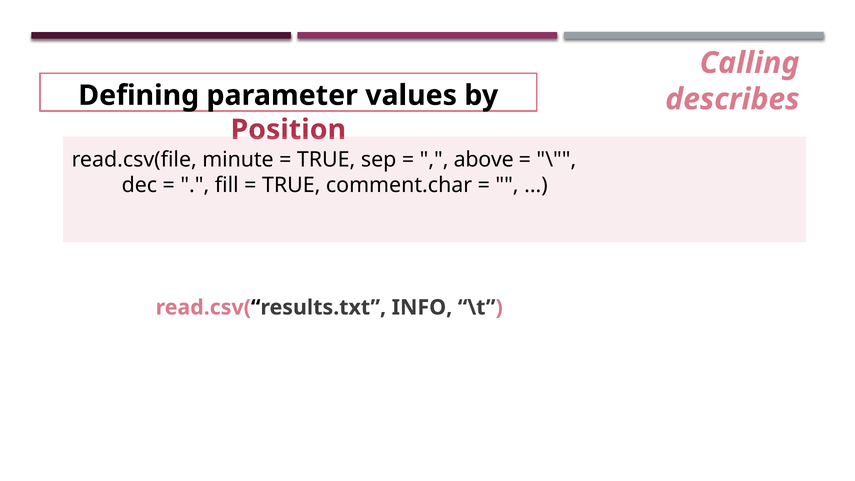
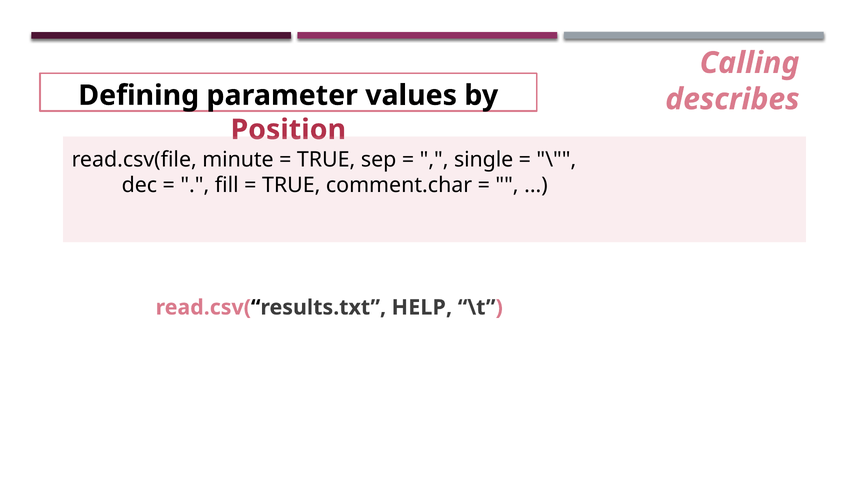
above: above -> single
INFO: INFO -> HELP
